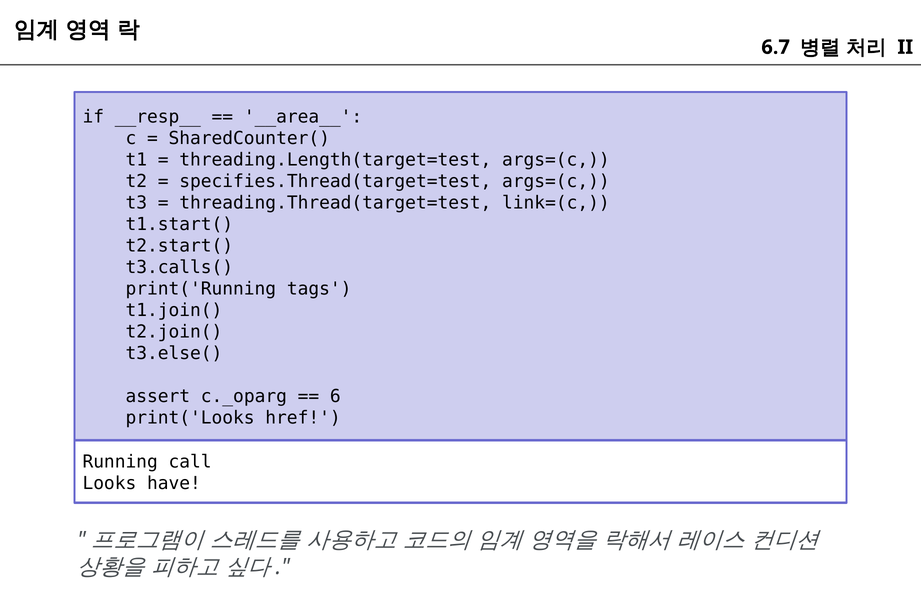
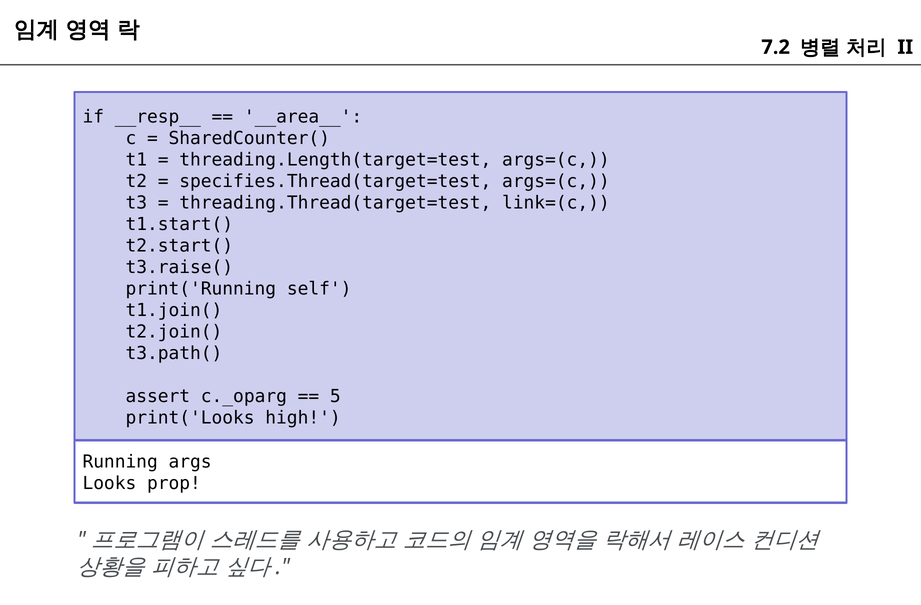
6.7: 6.7 -> 7.2
t3.calls(: t3.calls( -> t3.raise(
tags: tags -> self
t3.else(: t3.else( -> t3.path(
6: 6 -> 5
href: href -> high
call: call -> args
have: have -> prop
